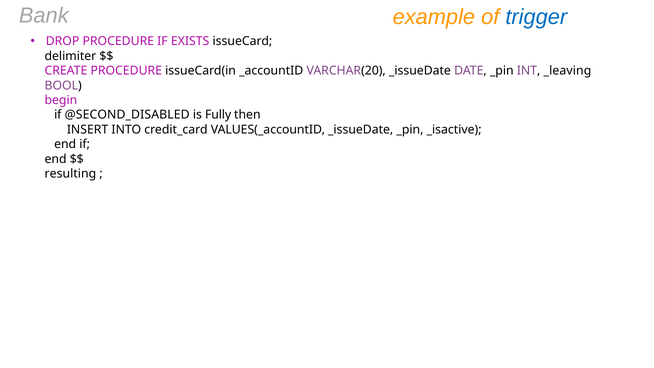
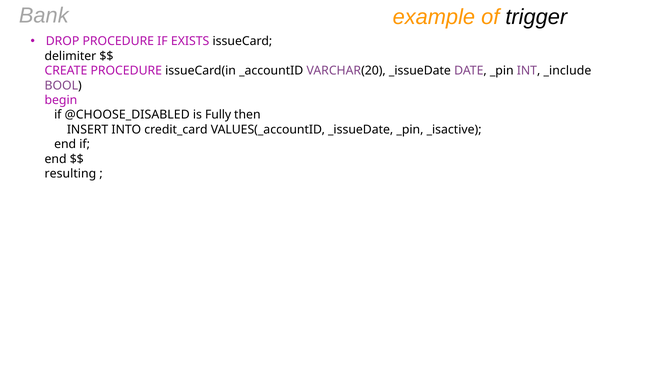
trigger colour: blue -> black
_leaving: _leaving -> _include
@SECOND_DISABLED: @SECOND_DISABLED -> @CHOOSE_DISABLED
